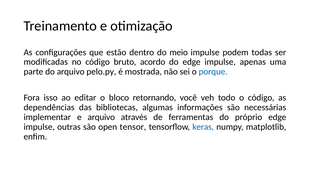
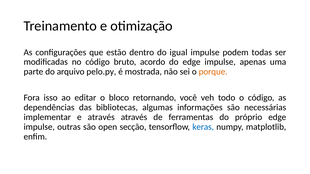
meio: meio -> igual
porque colour: blue -> orange
e arquivo: arquivo -> através
tensor: tensor -> secção
